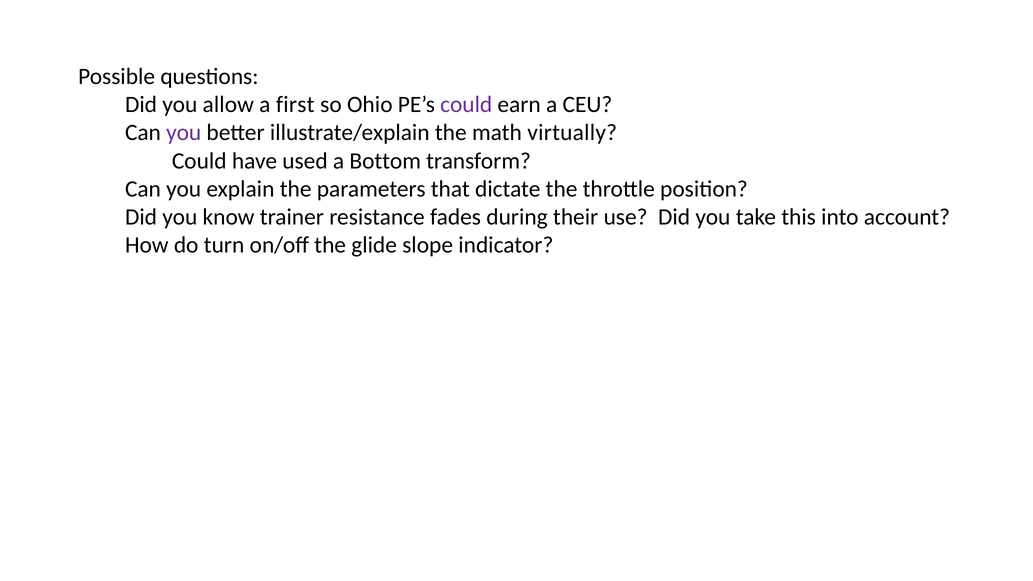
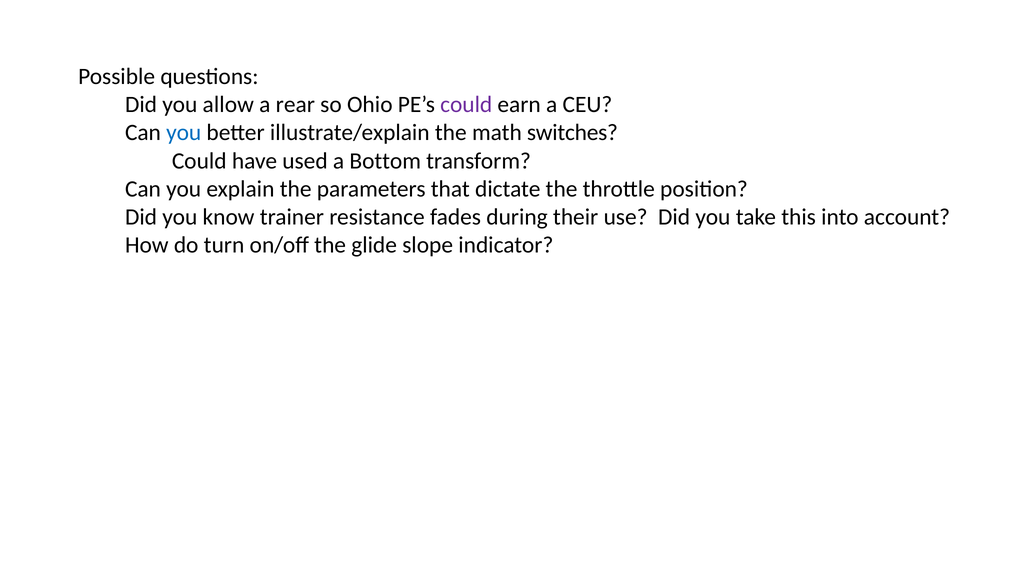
first: first -> rear
you at (184, 133) colour: purple -> blue
virtually: virtually -> switches
